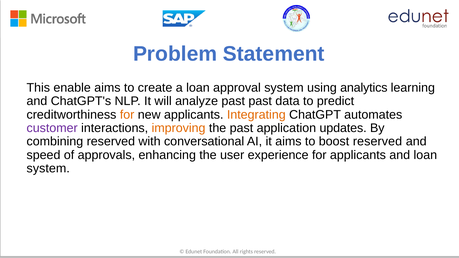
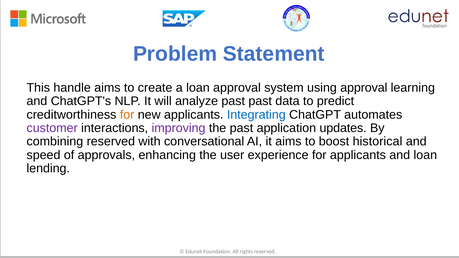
enable: enable -> handle
using analytics: analytics -> approval
Integrating colour: orange -> blue
improving colour: orange -> purple
boost reserved: reserved -> historical
system at (48, 169): system -> lending
